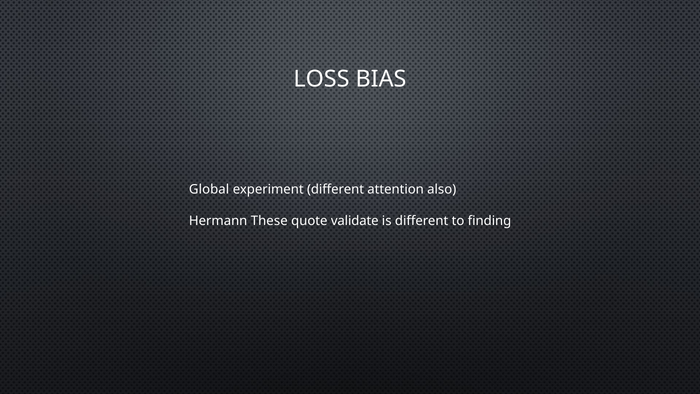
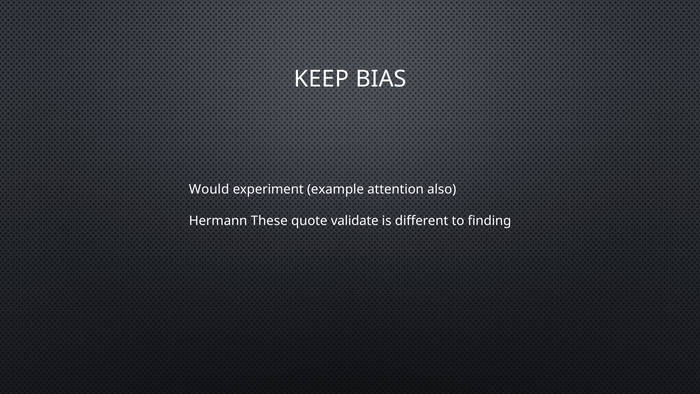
LOSS: LOSS -> KEEP
Global: Global -> Would
experiment different: different -> example
